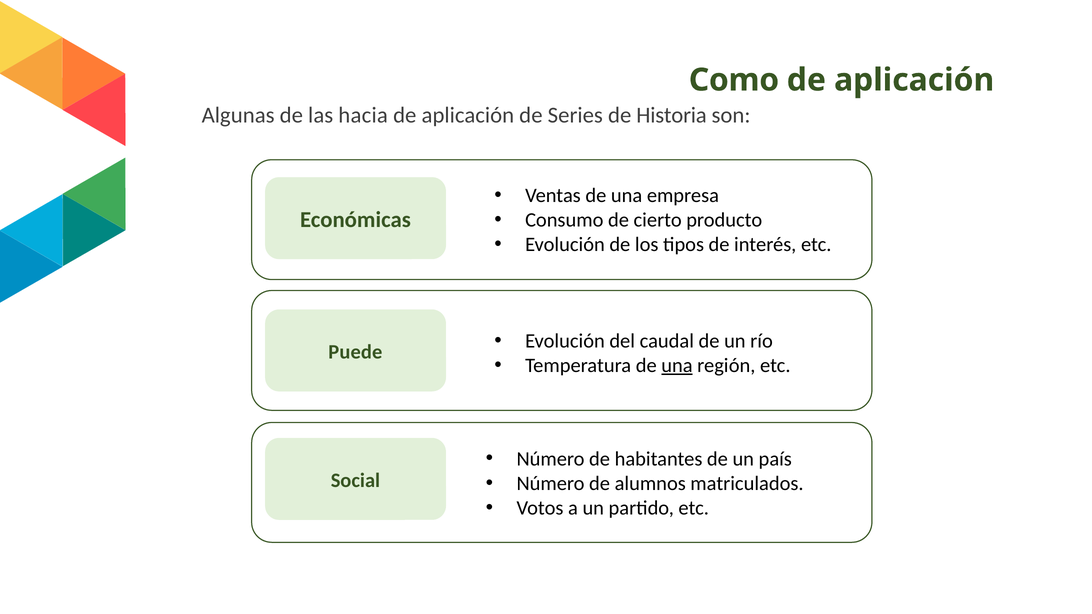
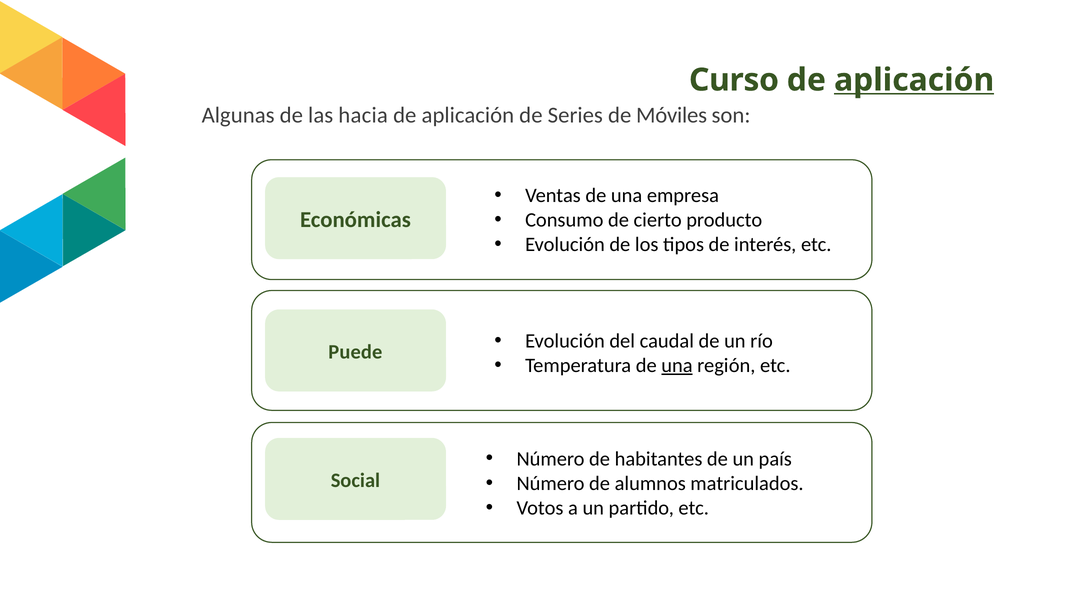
Como: Como -> Curso
aplicación at (914, 80) underline: none -> present
Historia: Historia -> Móviles
